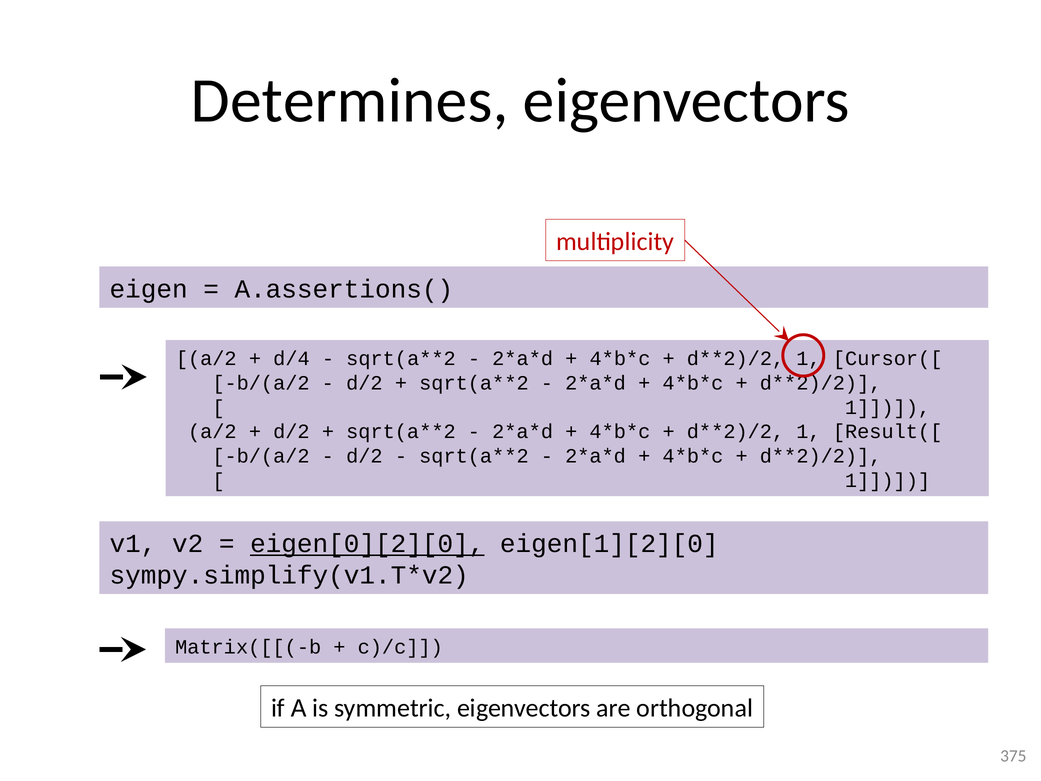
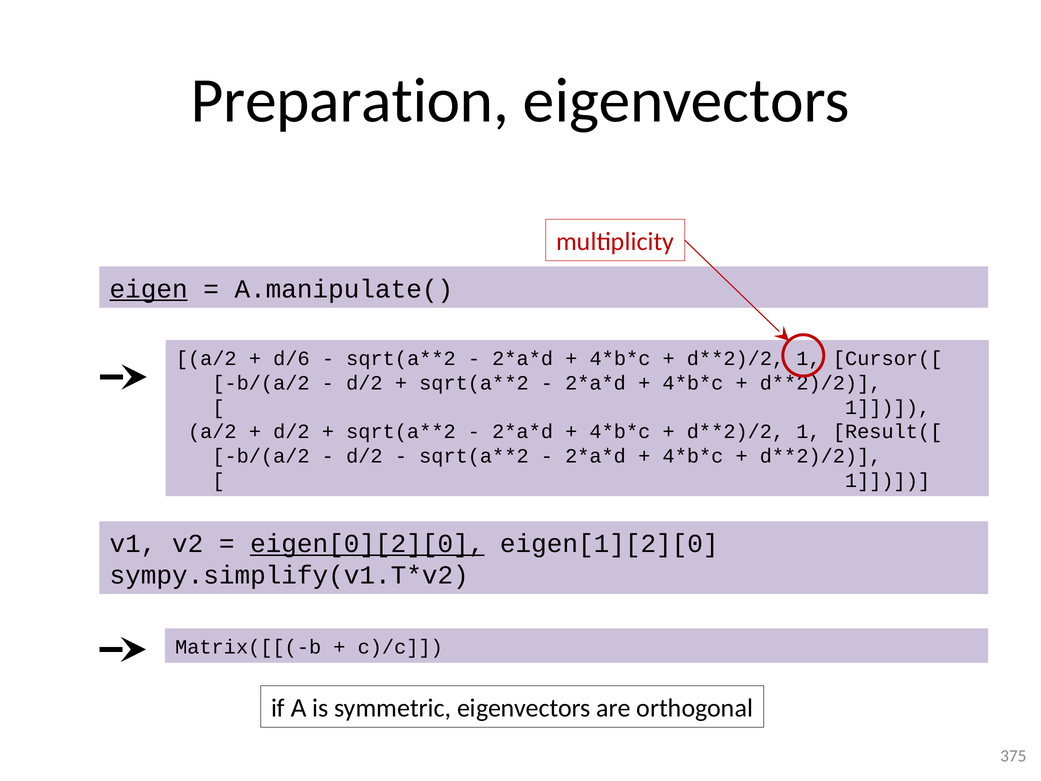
Determines: Determines -> Preparation
eigen underline: none -> present
A.assertions(: A.assertions( -> A.manipulate(
d/4: d/4 -> d/6
